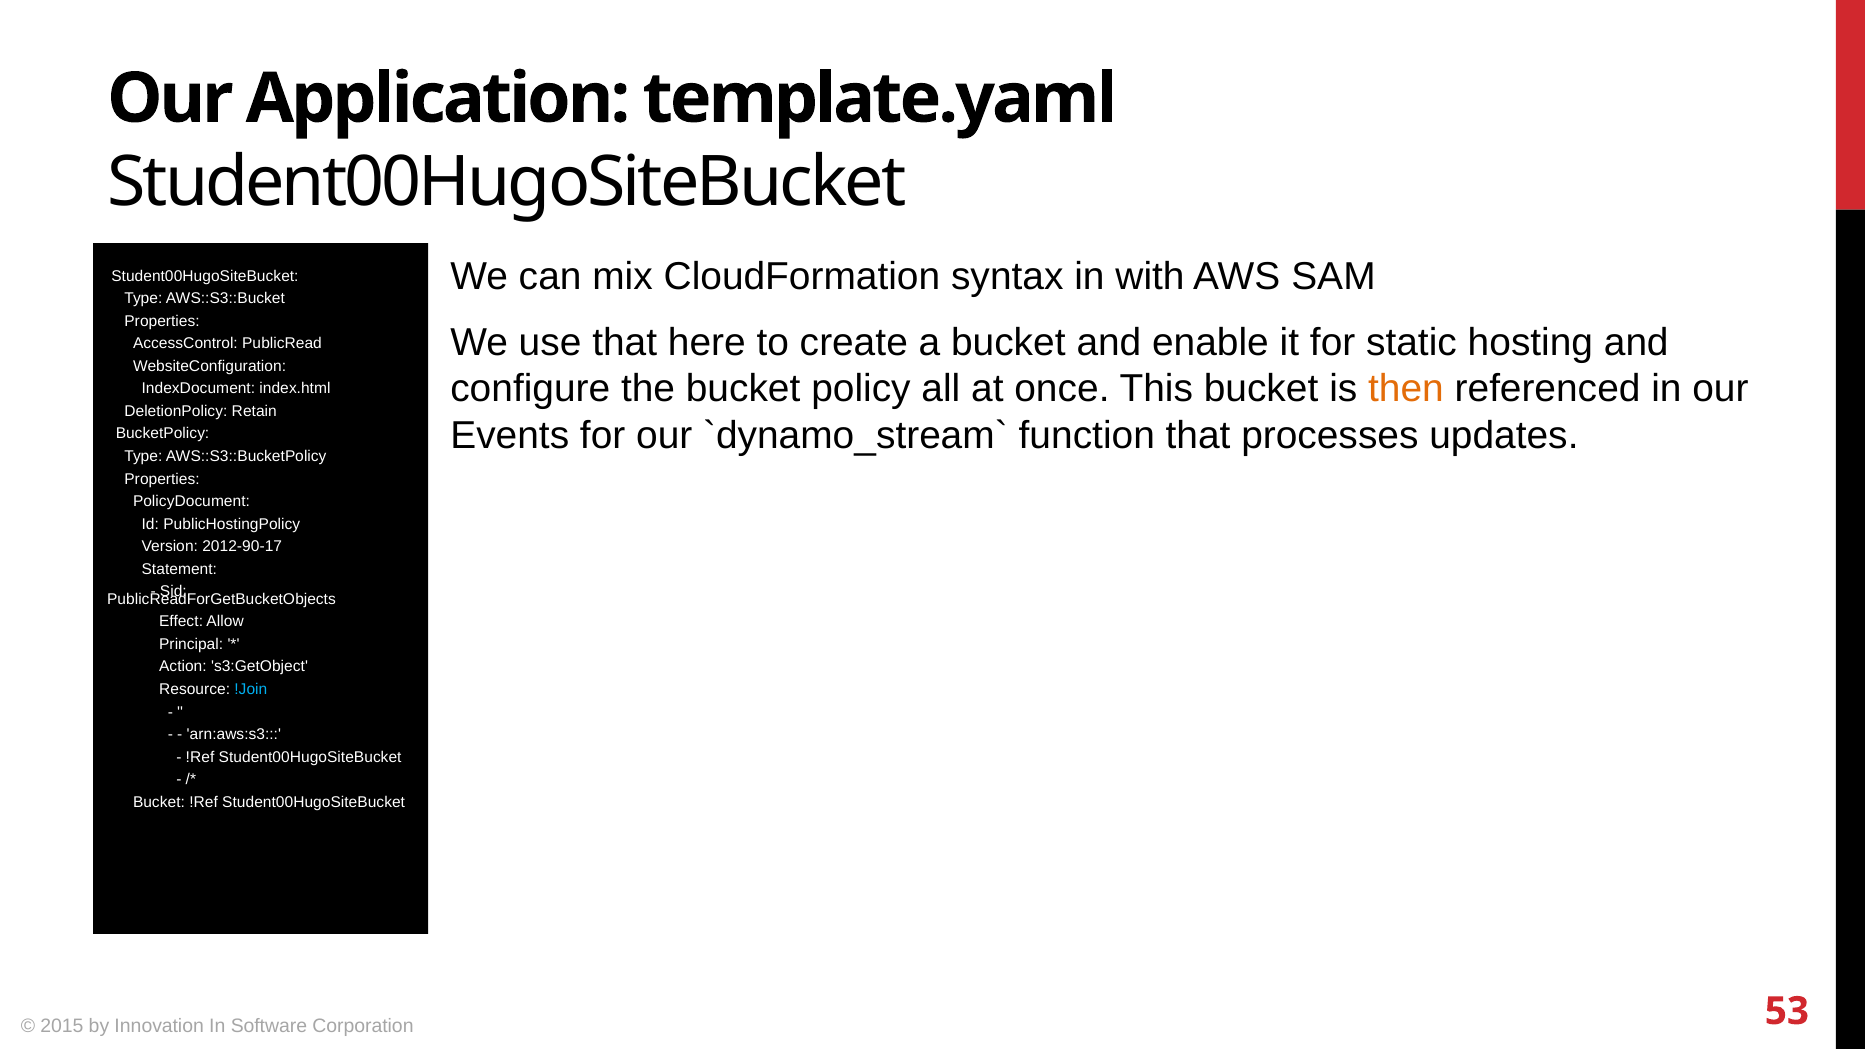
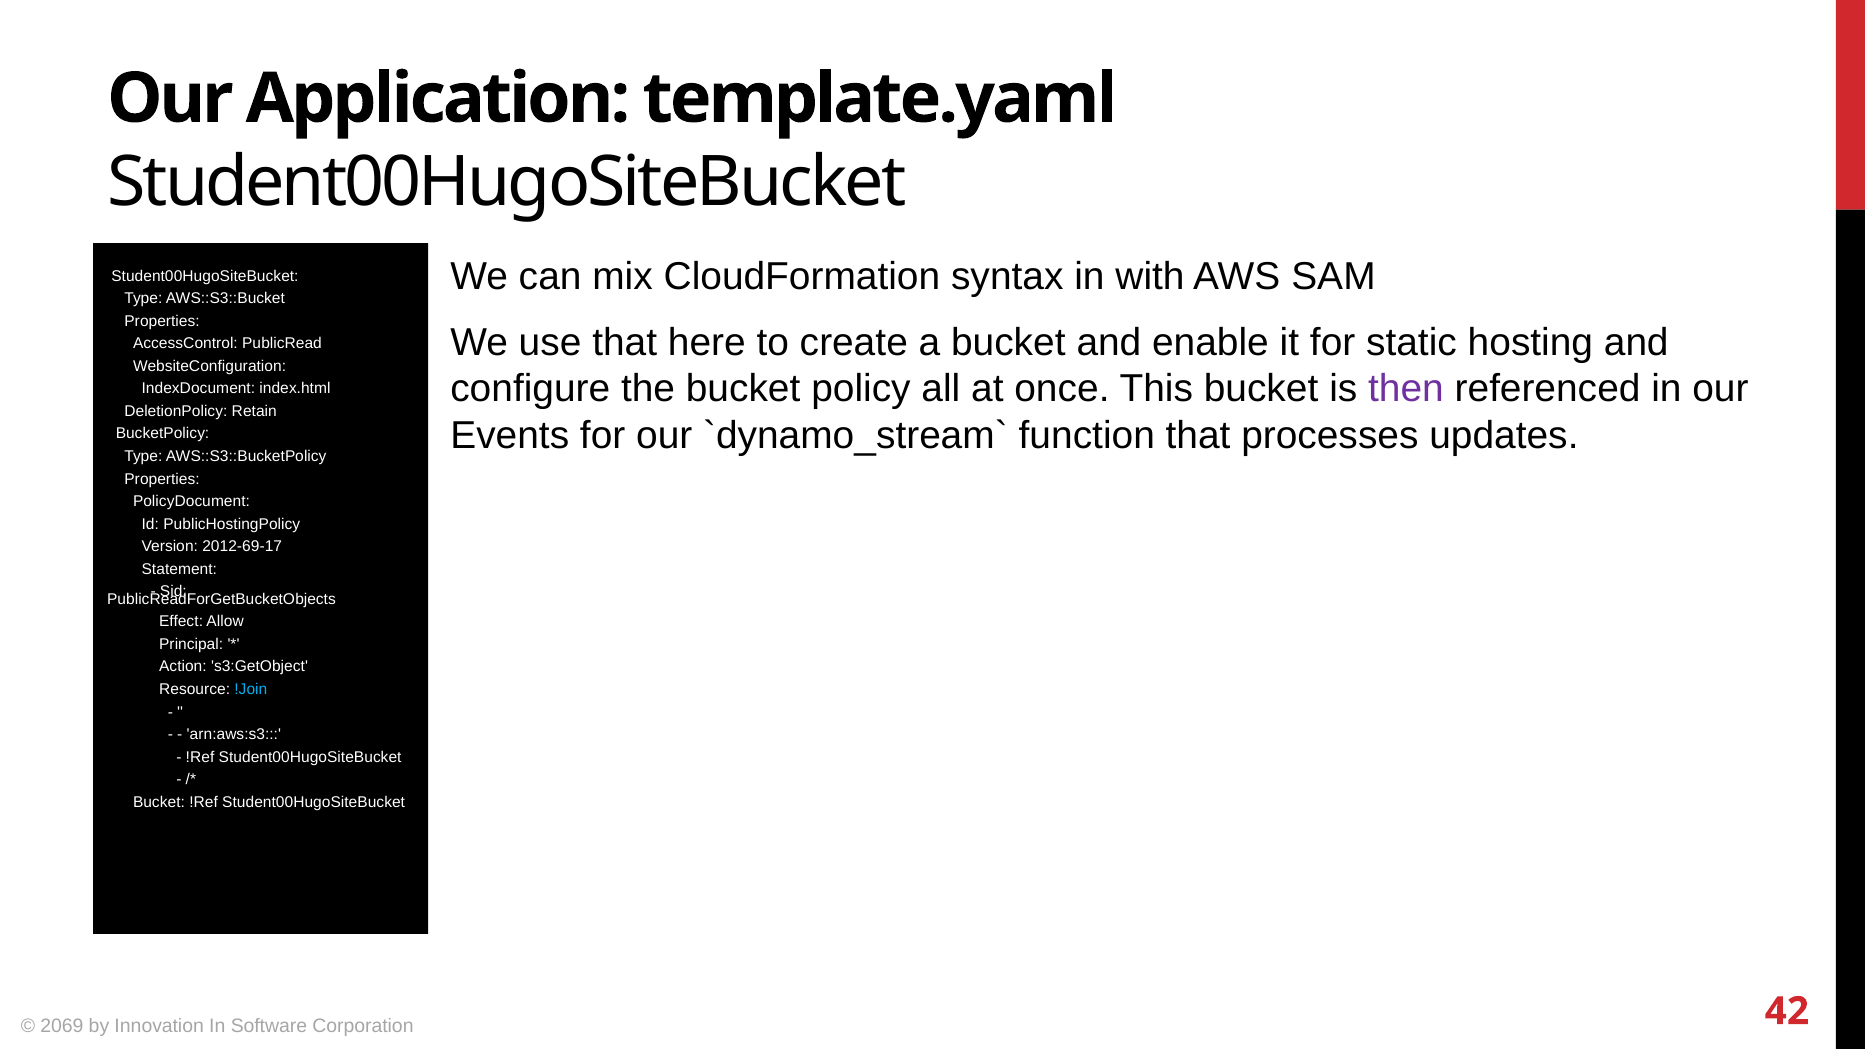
then colour: orange -> purple
2012-90-17: 2012-90-17 -> 2012-69-17
2015: 2015 -> 2069
53: 53 -> 42
